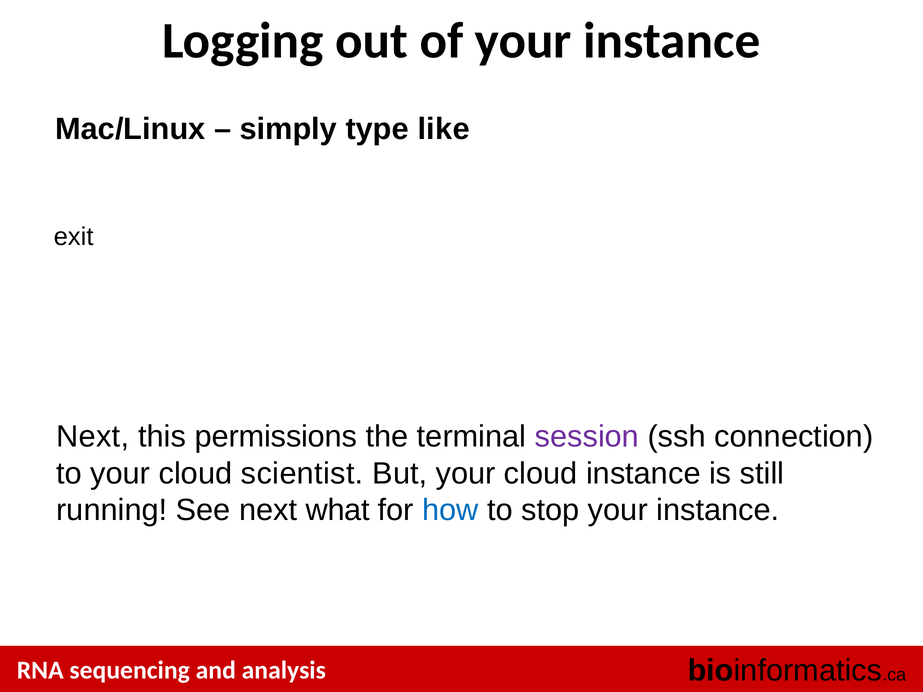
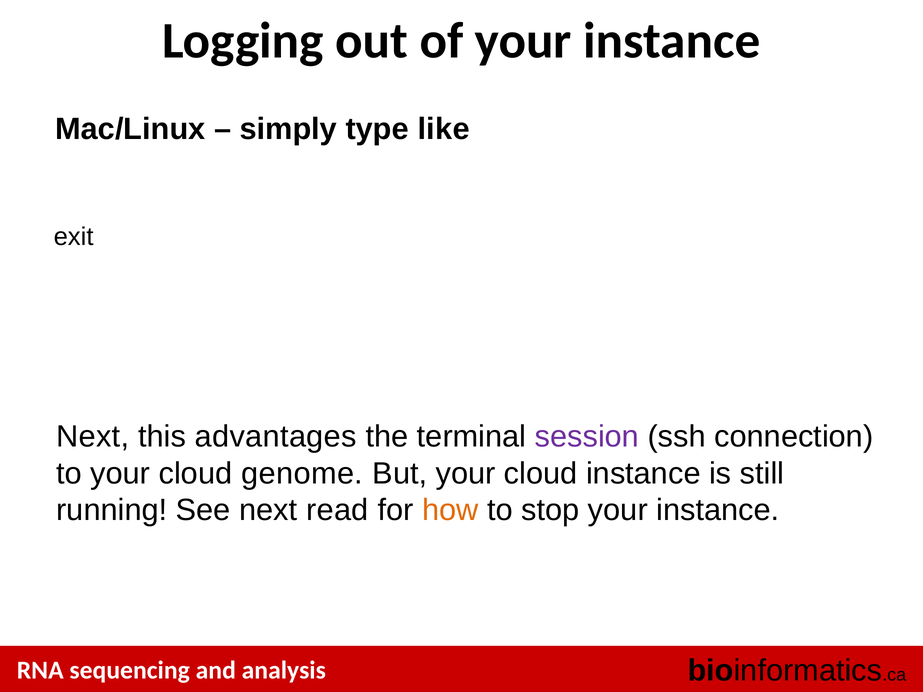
permissions: permissions -> advantages
scientist: scientist -> genome
what: what -> read
how colour: blue -> orange
